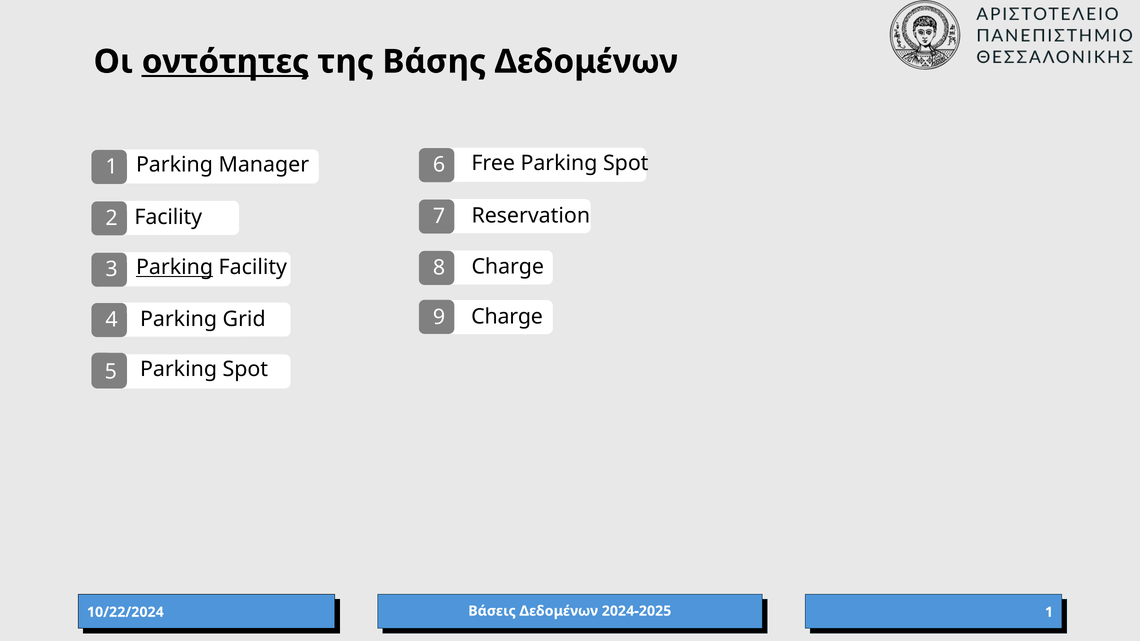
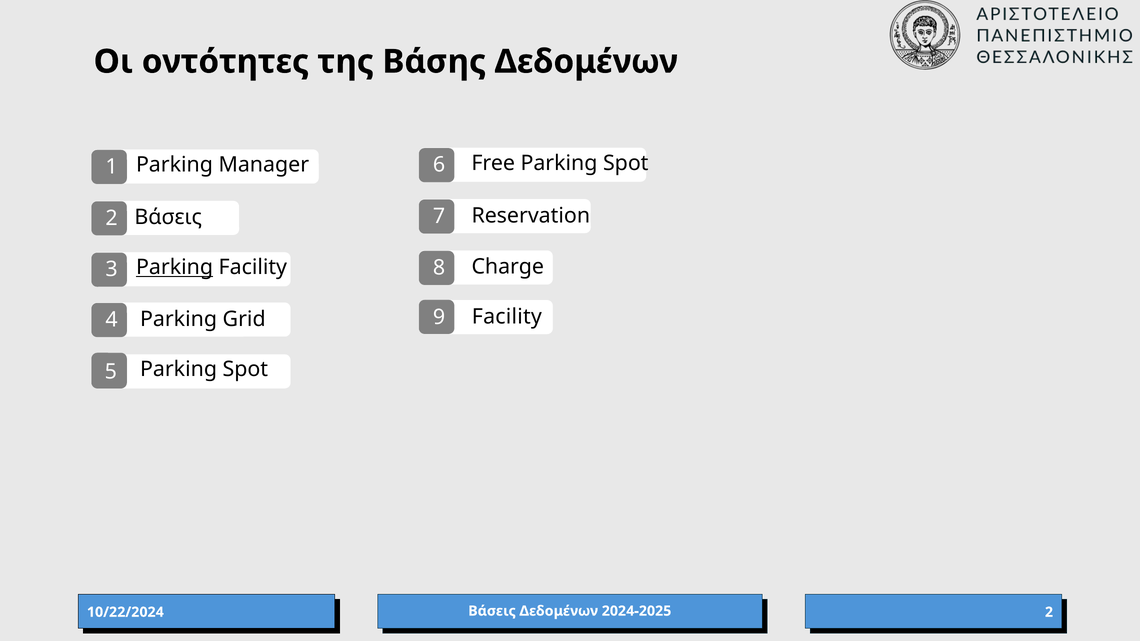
οντότητες underline: present -> none
Facility at (168, 217): Facility -> Βάσεις
Charge at (507, 317): Charge -> Facility
1 at (1049, 612): 1 -> 2
